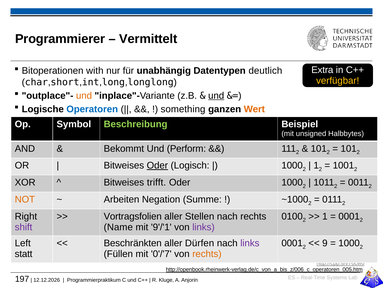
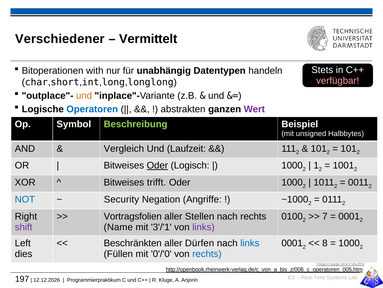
Programmierer: Programmierer -> Verschiedener
Extra: Extra -> Stets
deutlich: deutlich -> handeln
verfügbar colour: yellow -> pink
und at (216, 95) underline: present -> none
something: something -> abstrakten
Wert colour: orange -> purple
Bekommt: Bekommt -> Vergleich
Perform: Perform -> Laufzeit
NOT colour: orange -> blue
Arbeiten: Arbeiten -> Security
Summe: Summe -> Angriffe
1 at (325, 216): 1 -> 7
9'/'1: 9'/'1 -> 3'/'1
links at (250, 243) colour: purple -> blue
9: 9 -> 8
statt: statt -> dies
0'/'7: 0'/'7 -> 0'/'0
rechts at (207, 253) colour: orange -> blue
